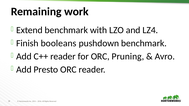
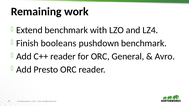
Pruning: Pruning -> General
